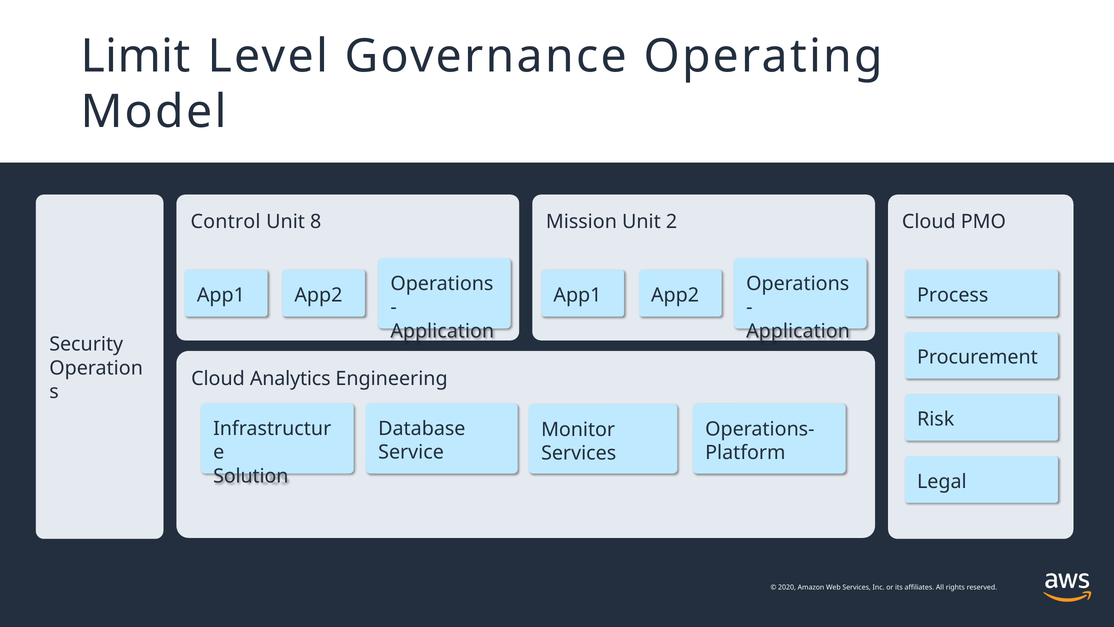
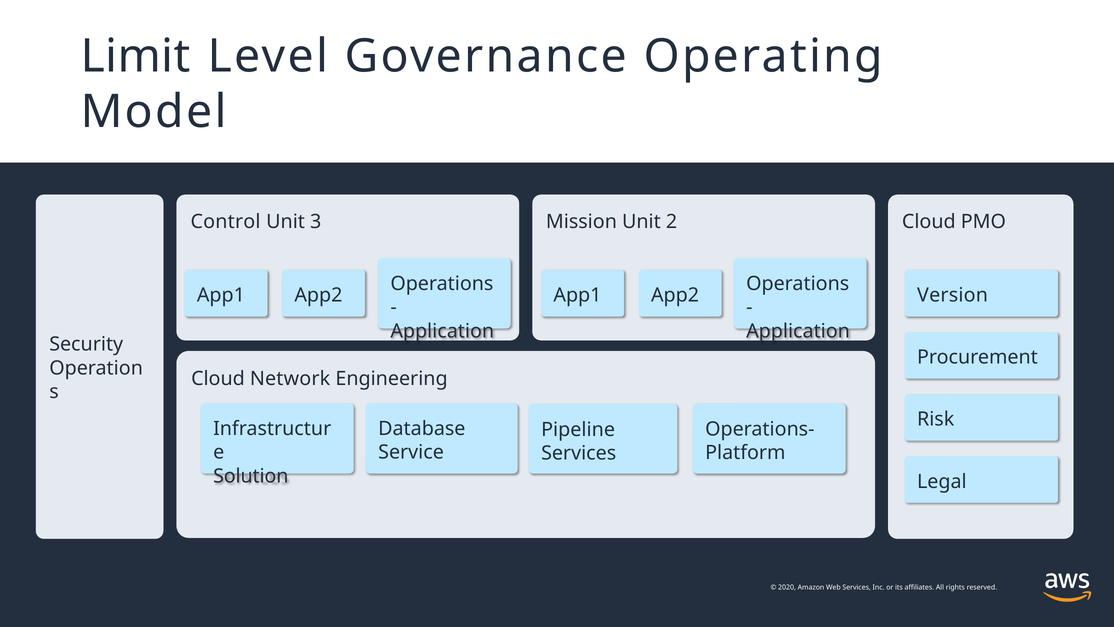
8: 8 -> 3
Process: Process -> Version
Analytics: Analytics -> Network
Monitor: Monitor -> Pipeline
